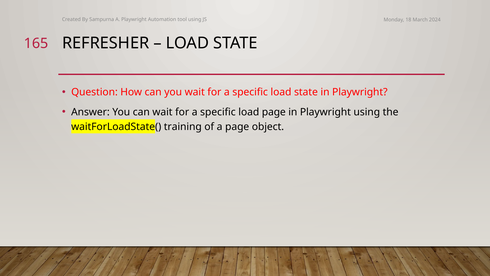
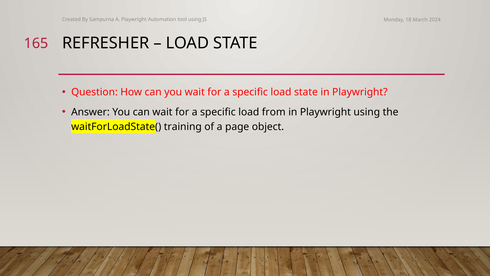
load page: page -> from
